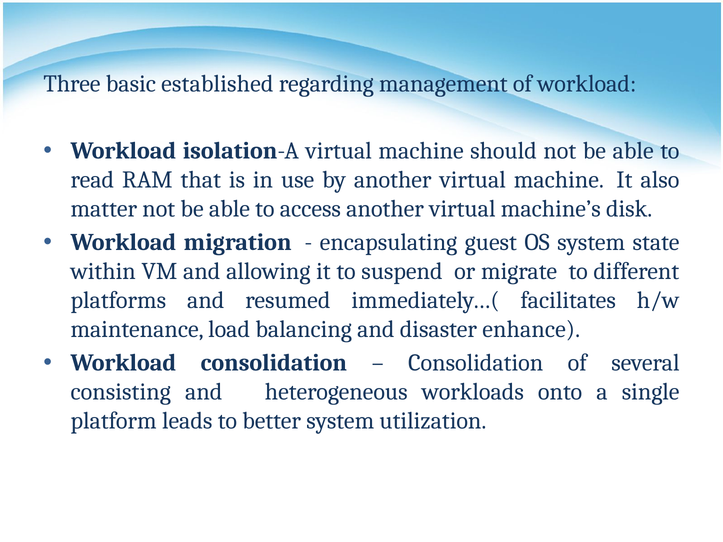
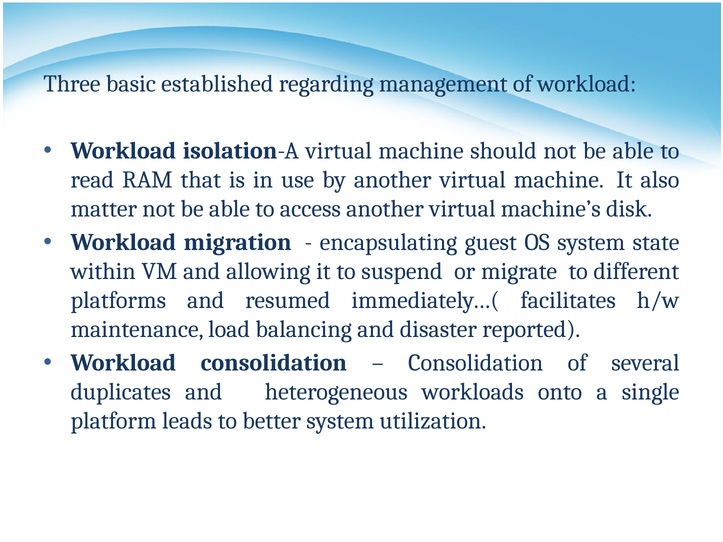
enhance: enhance -> reported
consisting: consisting -> duplicates
